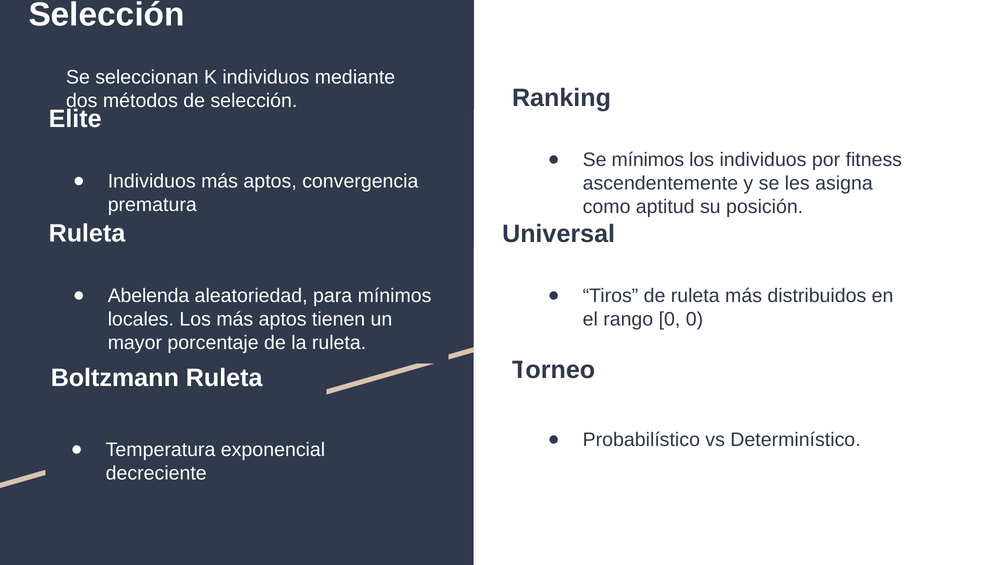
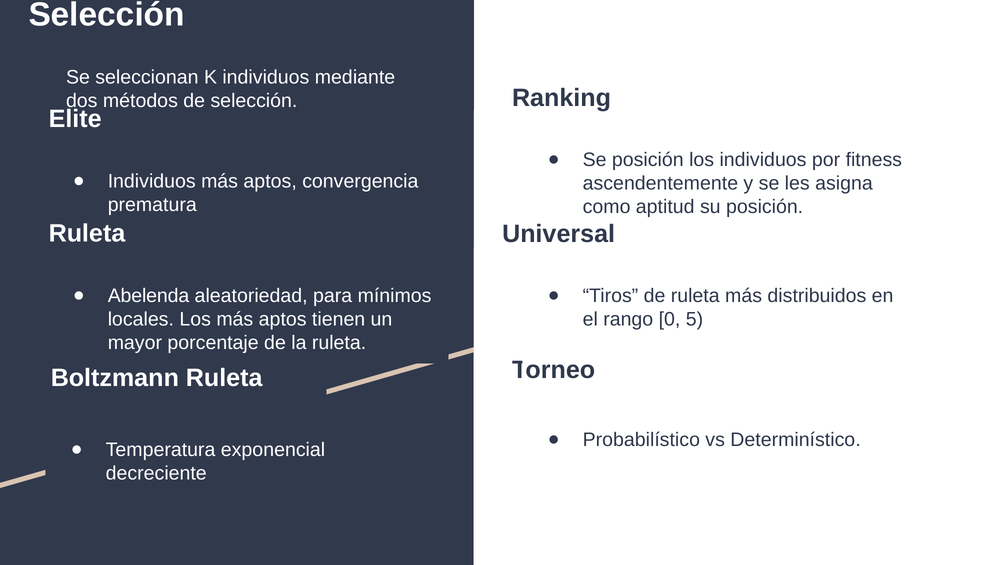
Se mínimos: mínimos -> posición
0 0: 0 -> 5
